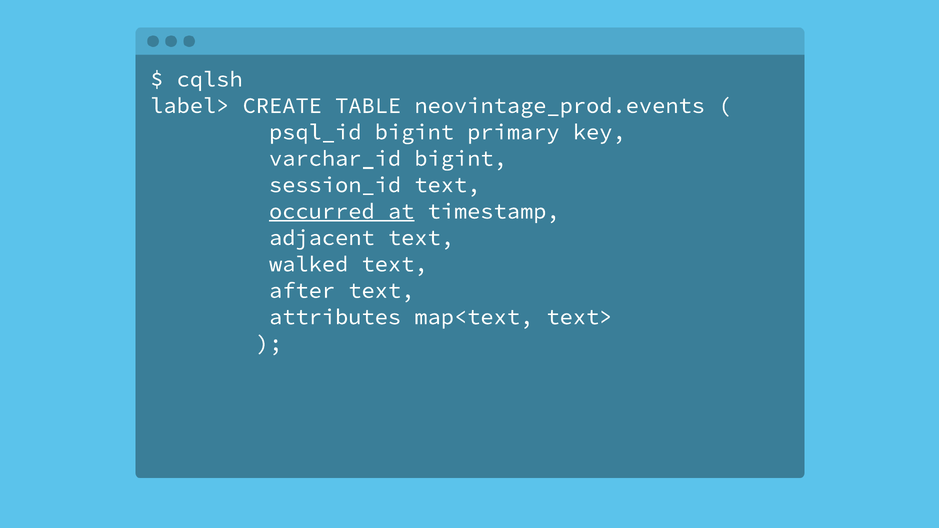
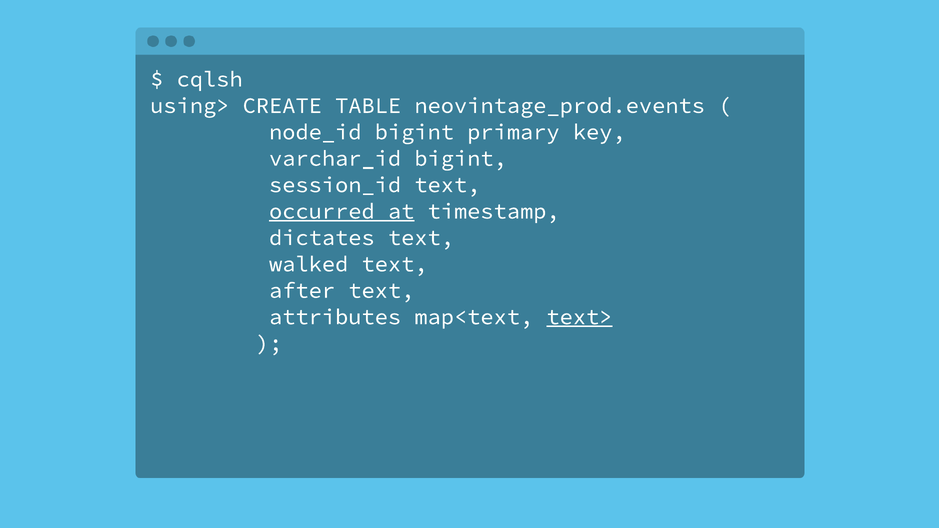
label>: label> -> using>
psql_id: psql_id -> node_id
adjacent: adjacent -> dictates
text> underline: none -> present
